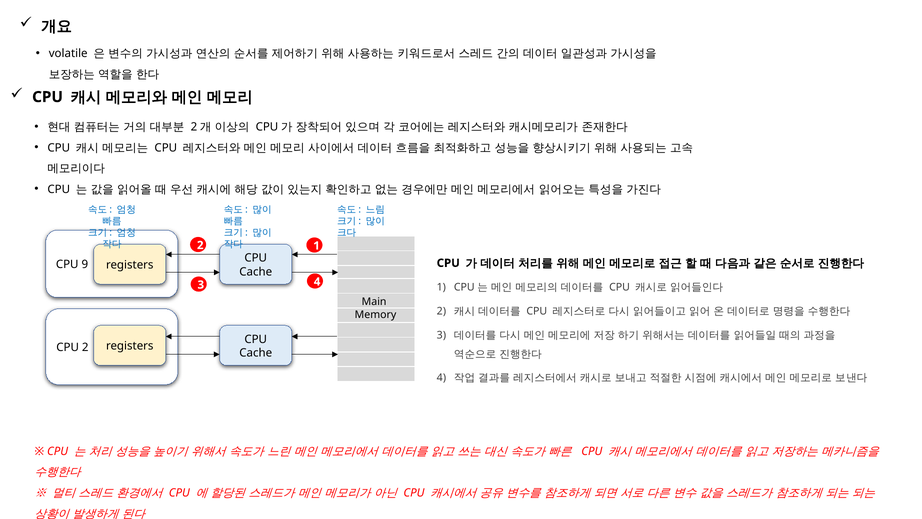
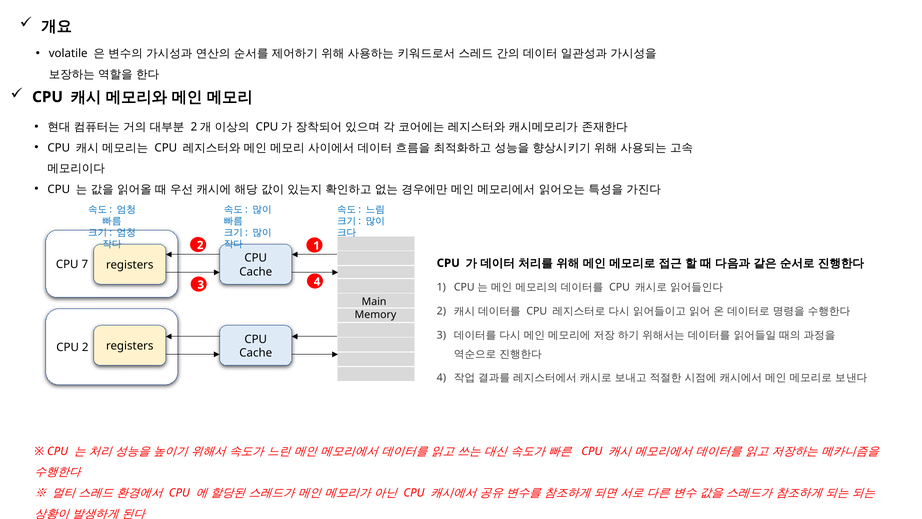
9: 9 -> 7
